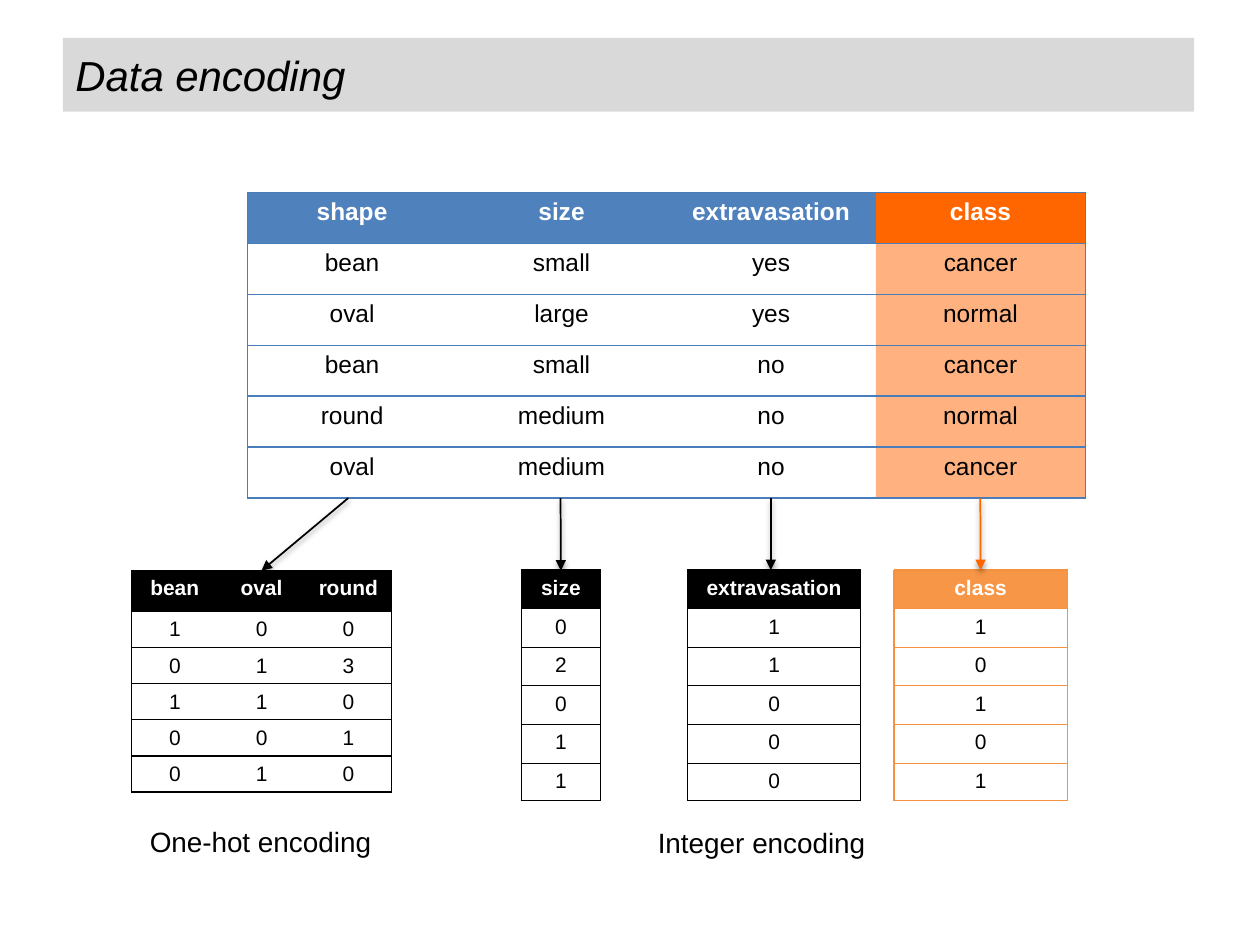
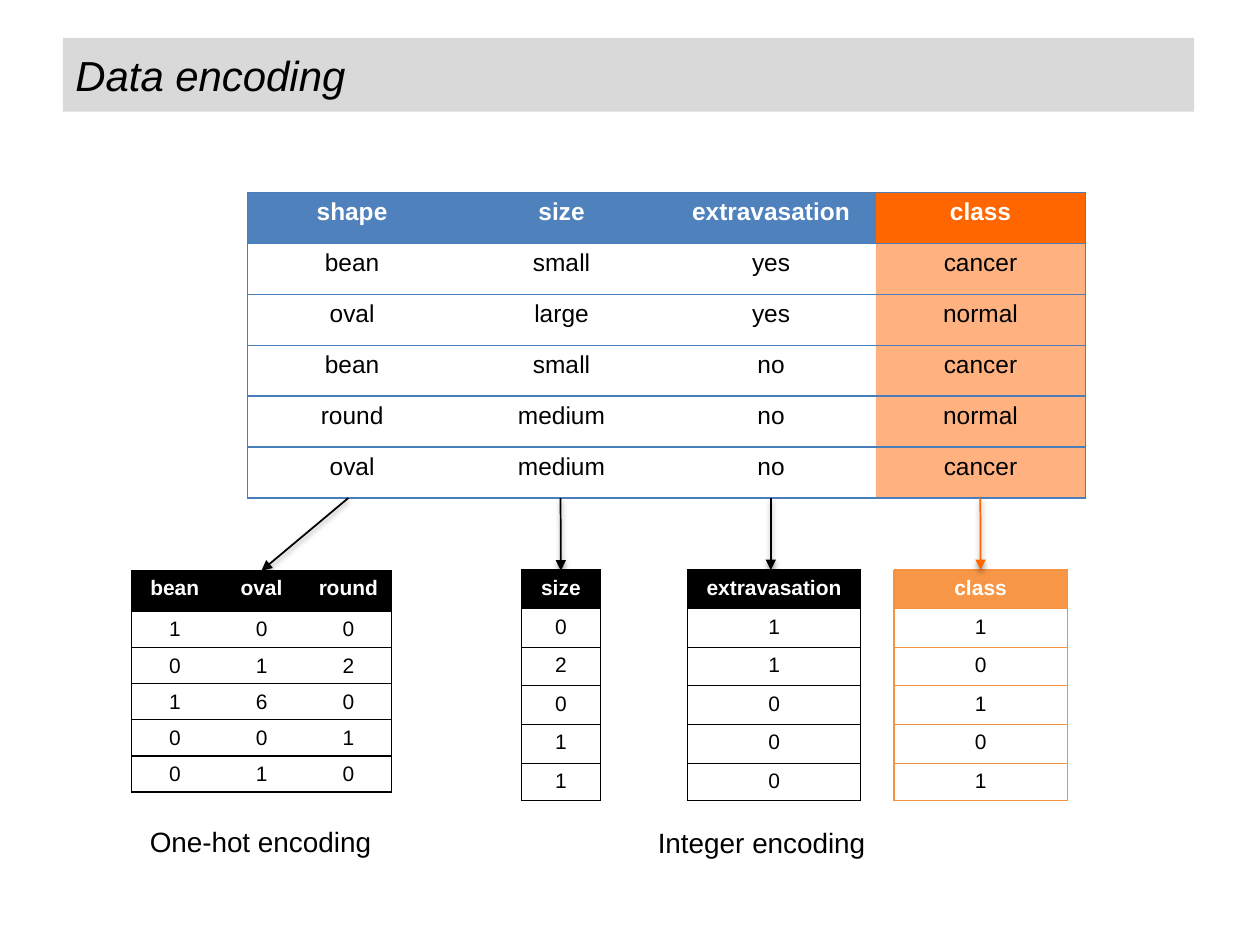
1 3: 3 -> 2
1 at (262, 702): 1 -> 6
